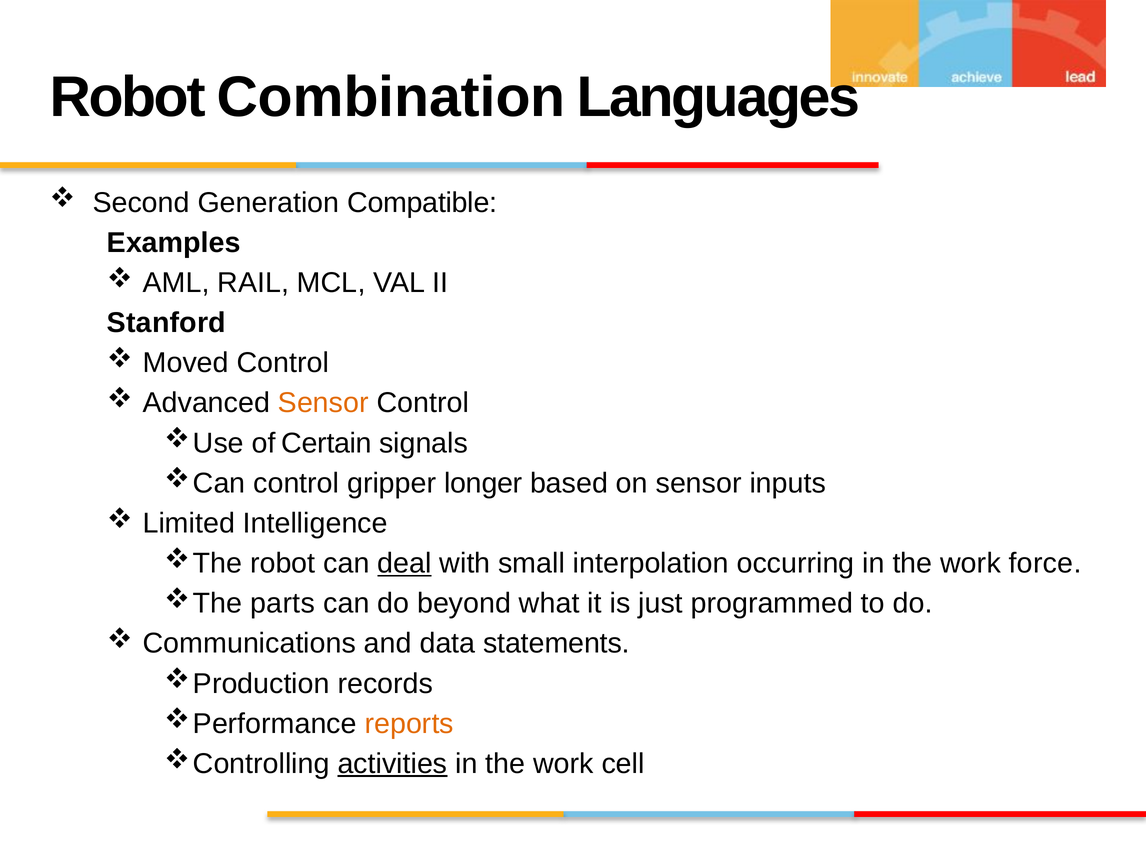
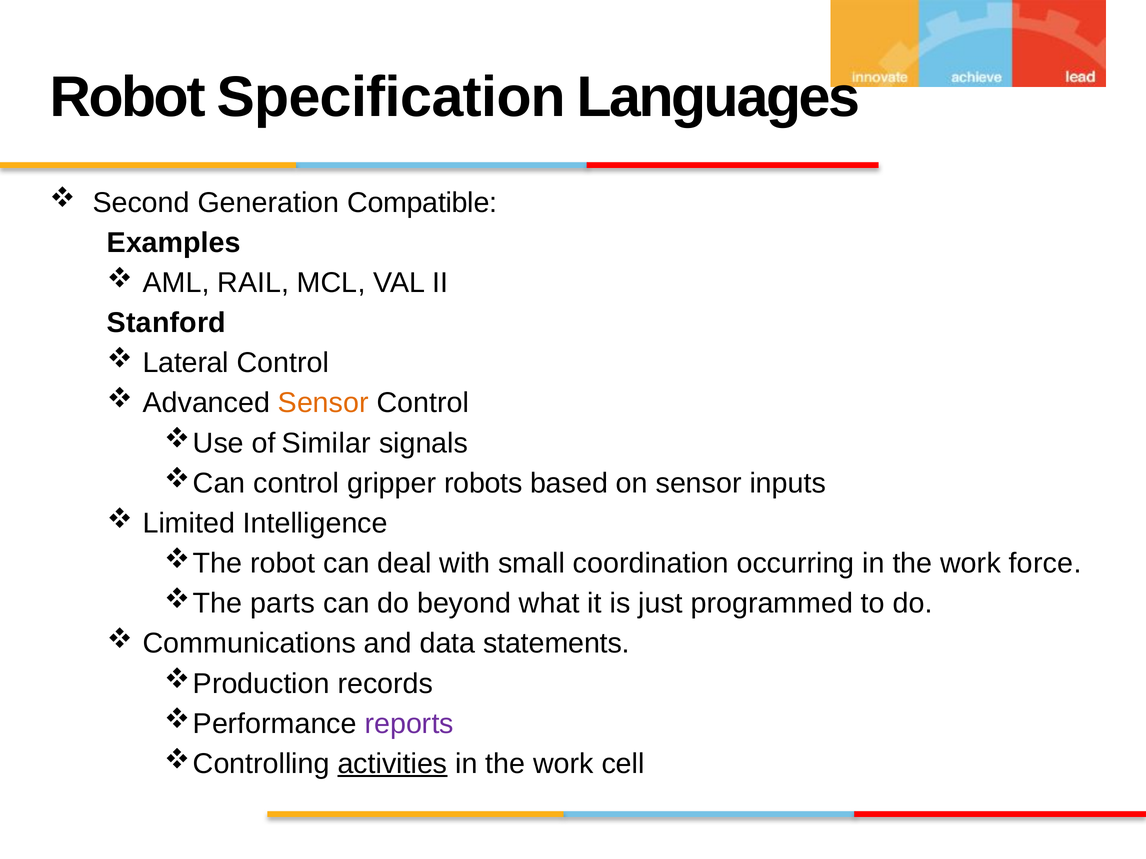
Combination: Combination -> Specification
Moved: Moved -> Lateral
Certain: Certain -> Similar
longer: longer -> robots
deal underline: present -> none
interpolation: interpolation -> coordination
reports colour: orange -> purple
